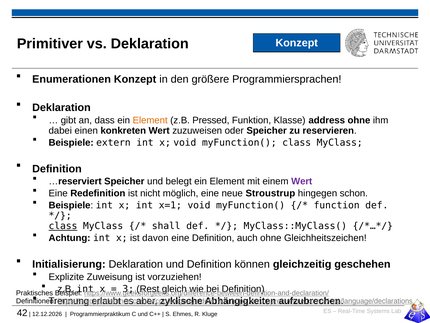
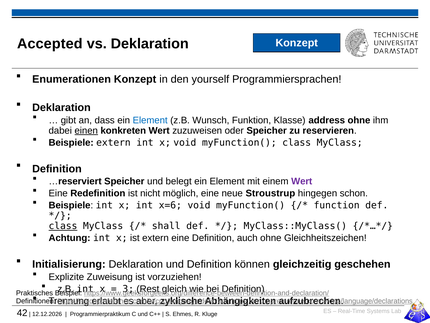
Primitiver: Primitiver -> Accepted
größere: größere -> yourself
Element at (150, 120) colour: orange -> blue
Pressed: Pressed -> Wunsch
einen underline: none -> present
x=1: x=1 -> x=6
ist davon: davon -> extern
